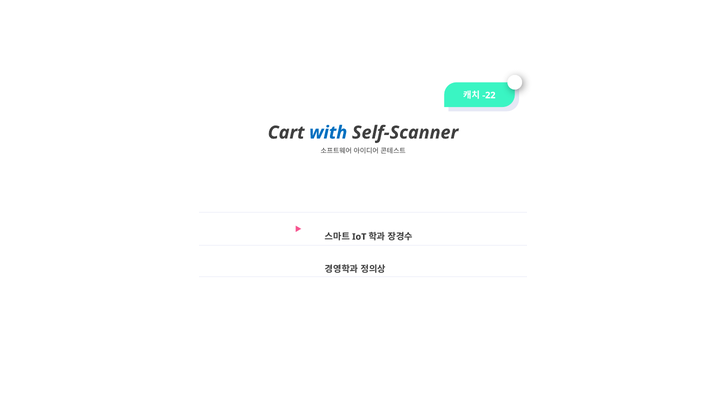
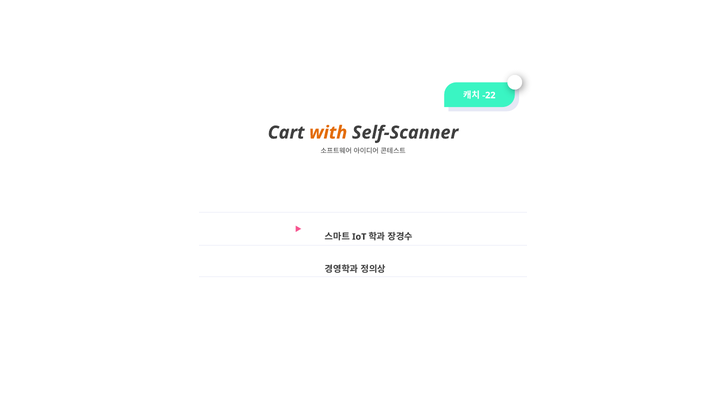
with colour: blue -> orange
